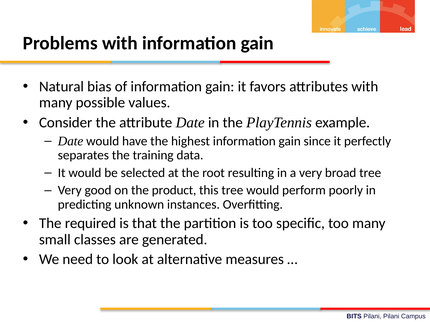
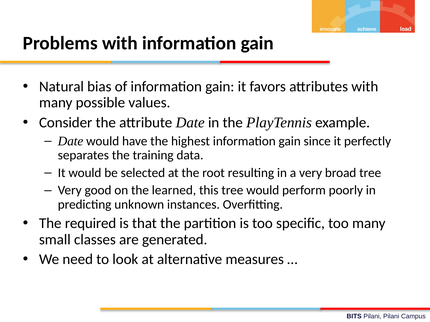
product: product -> learned
